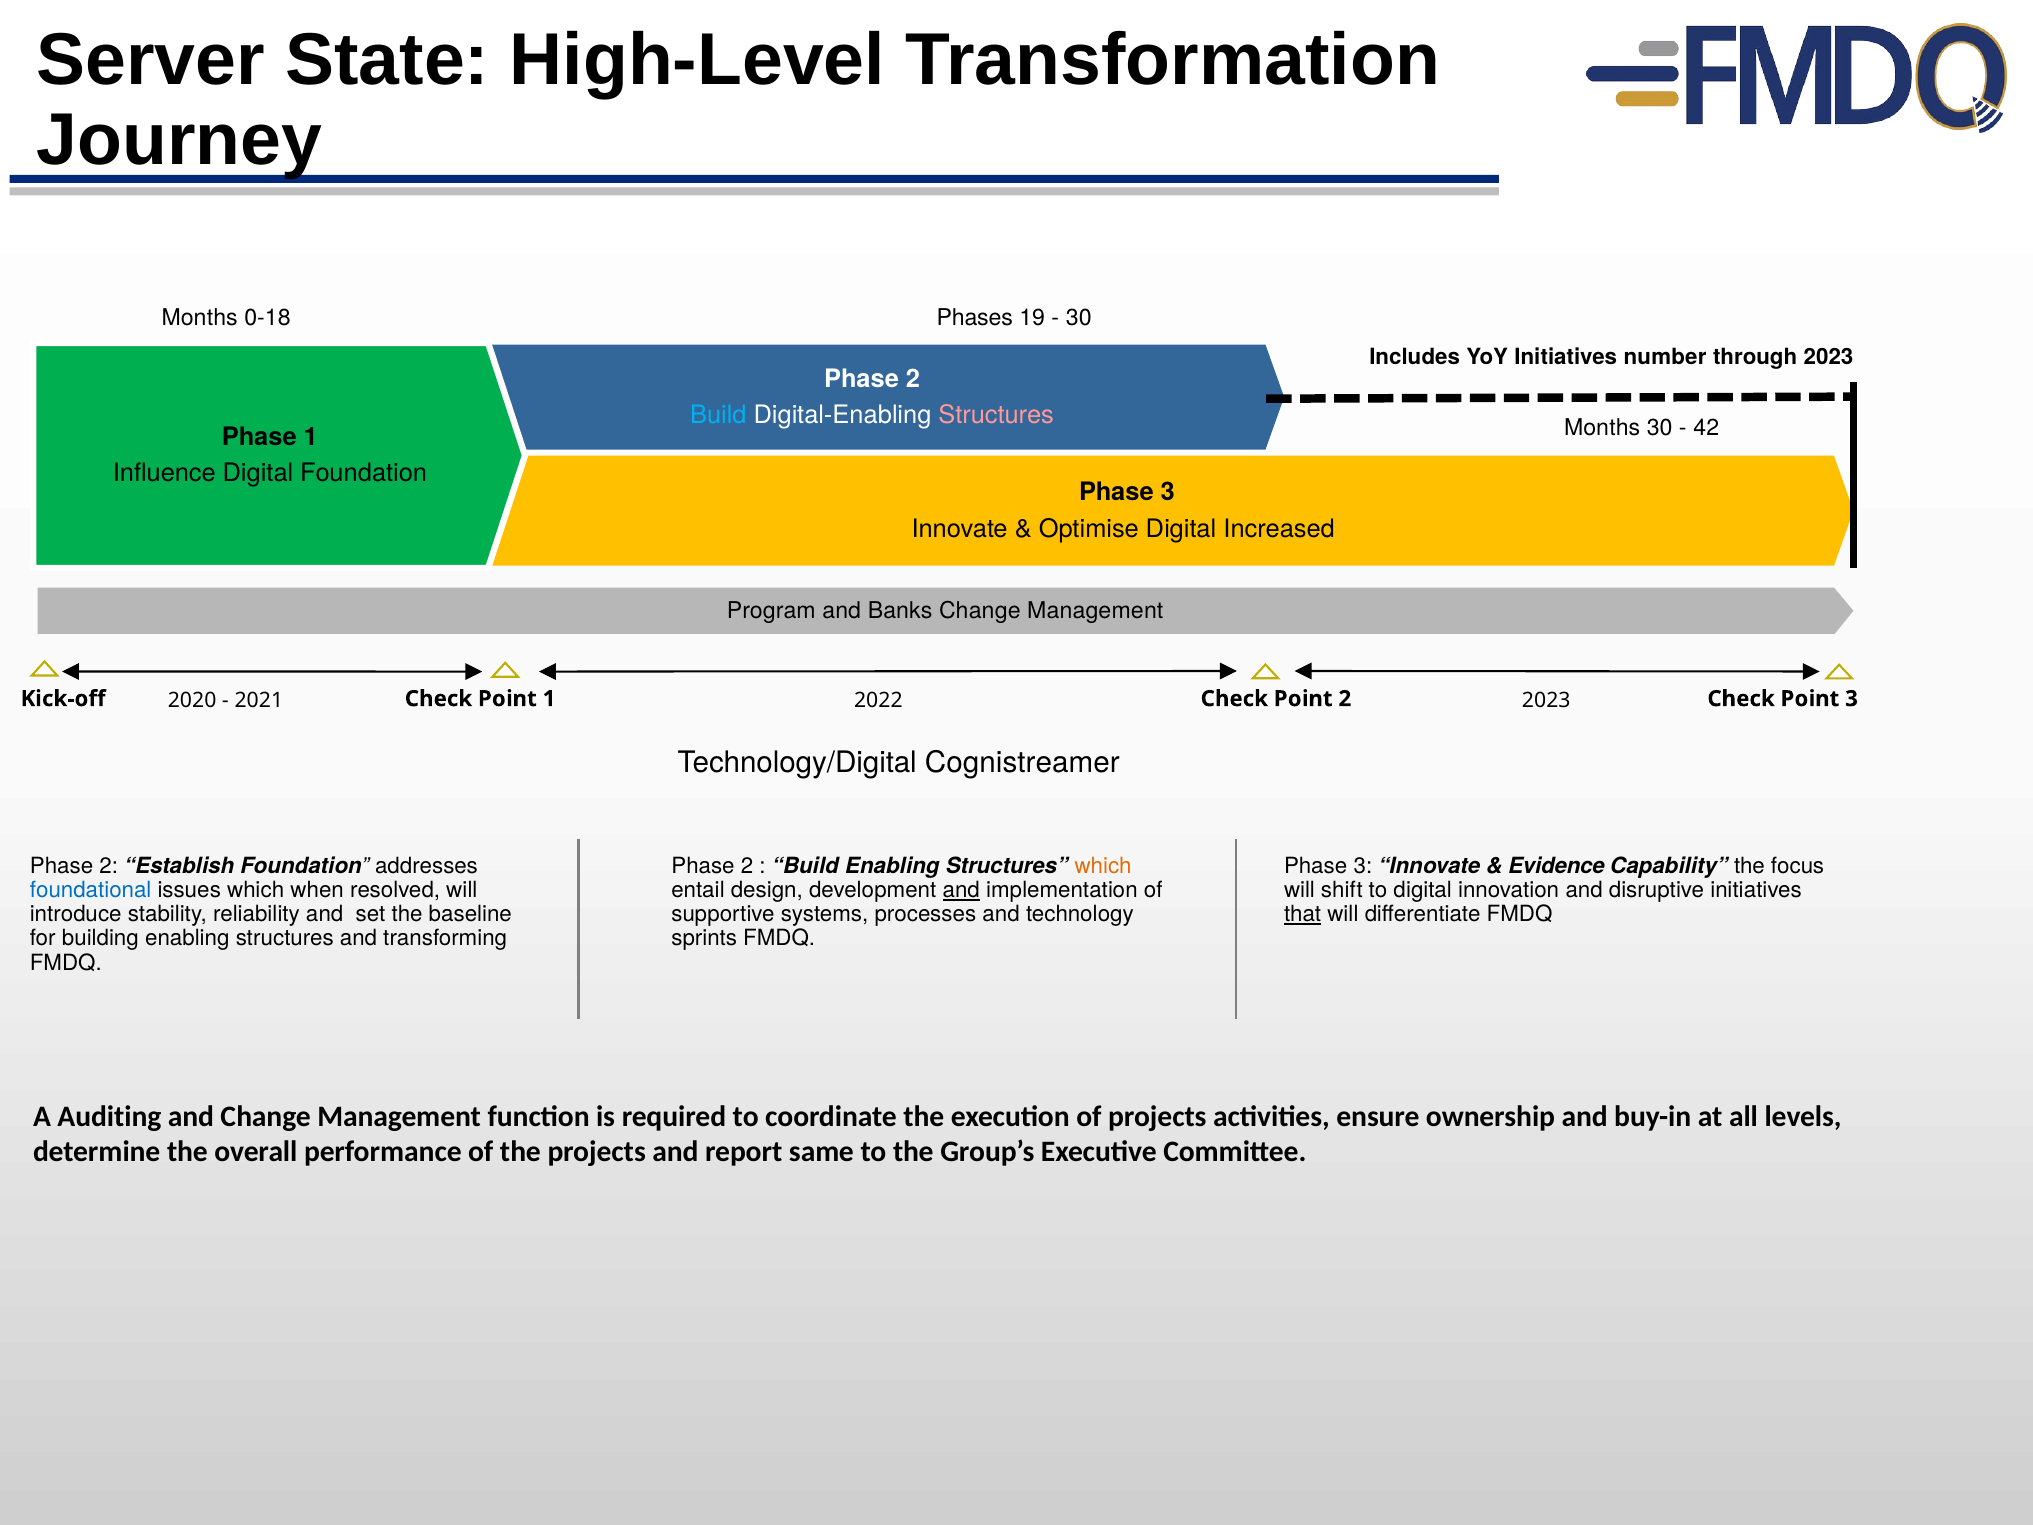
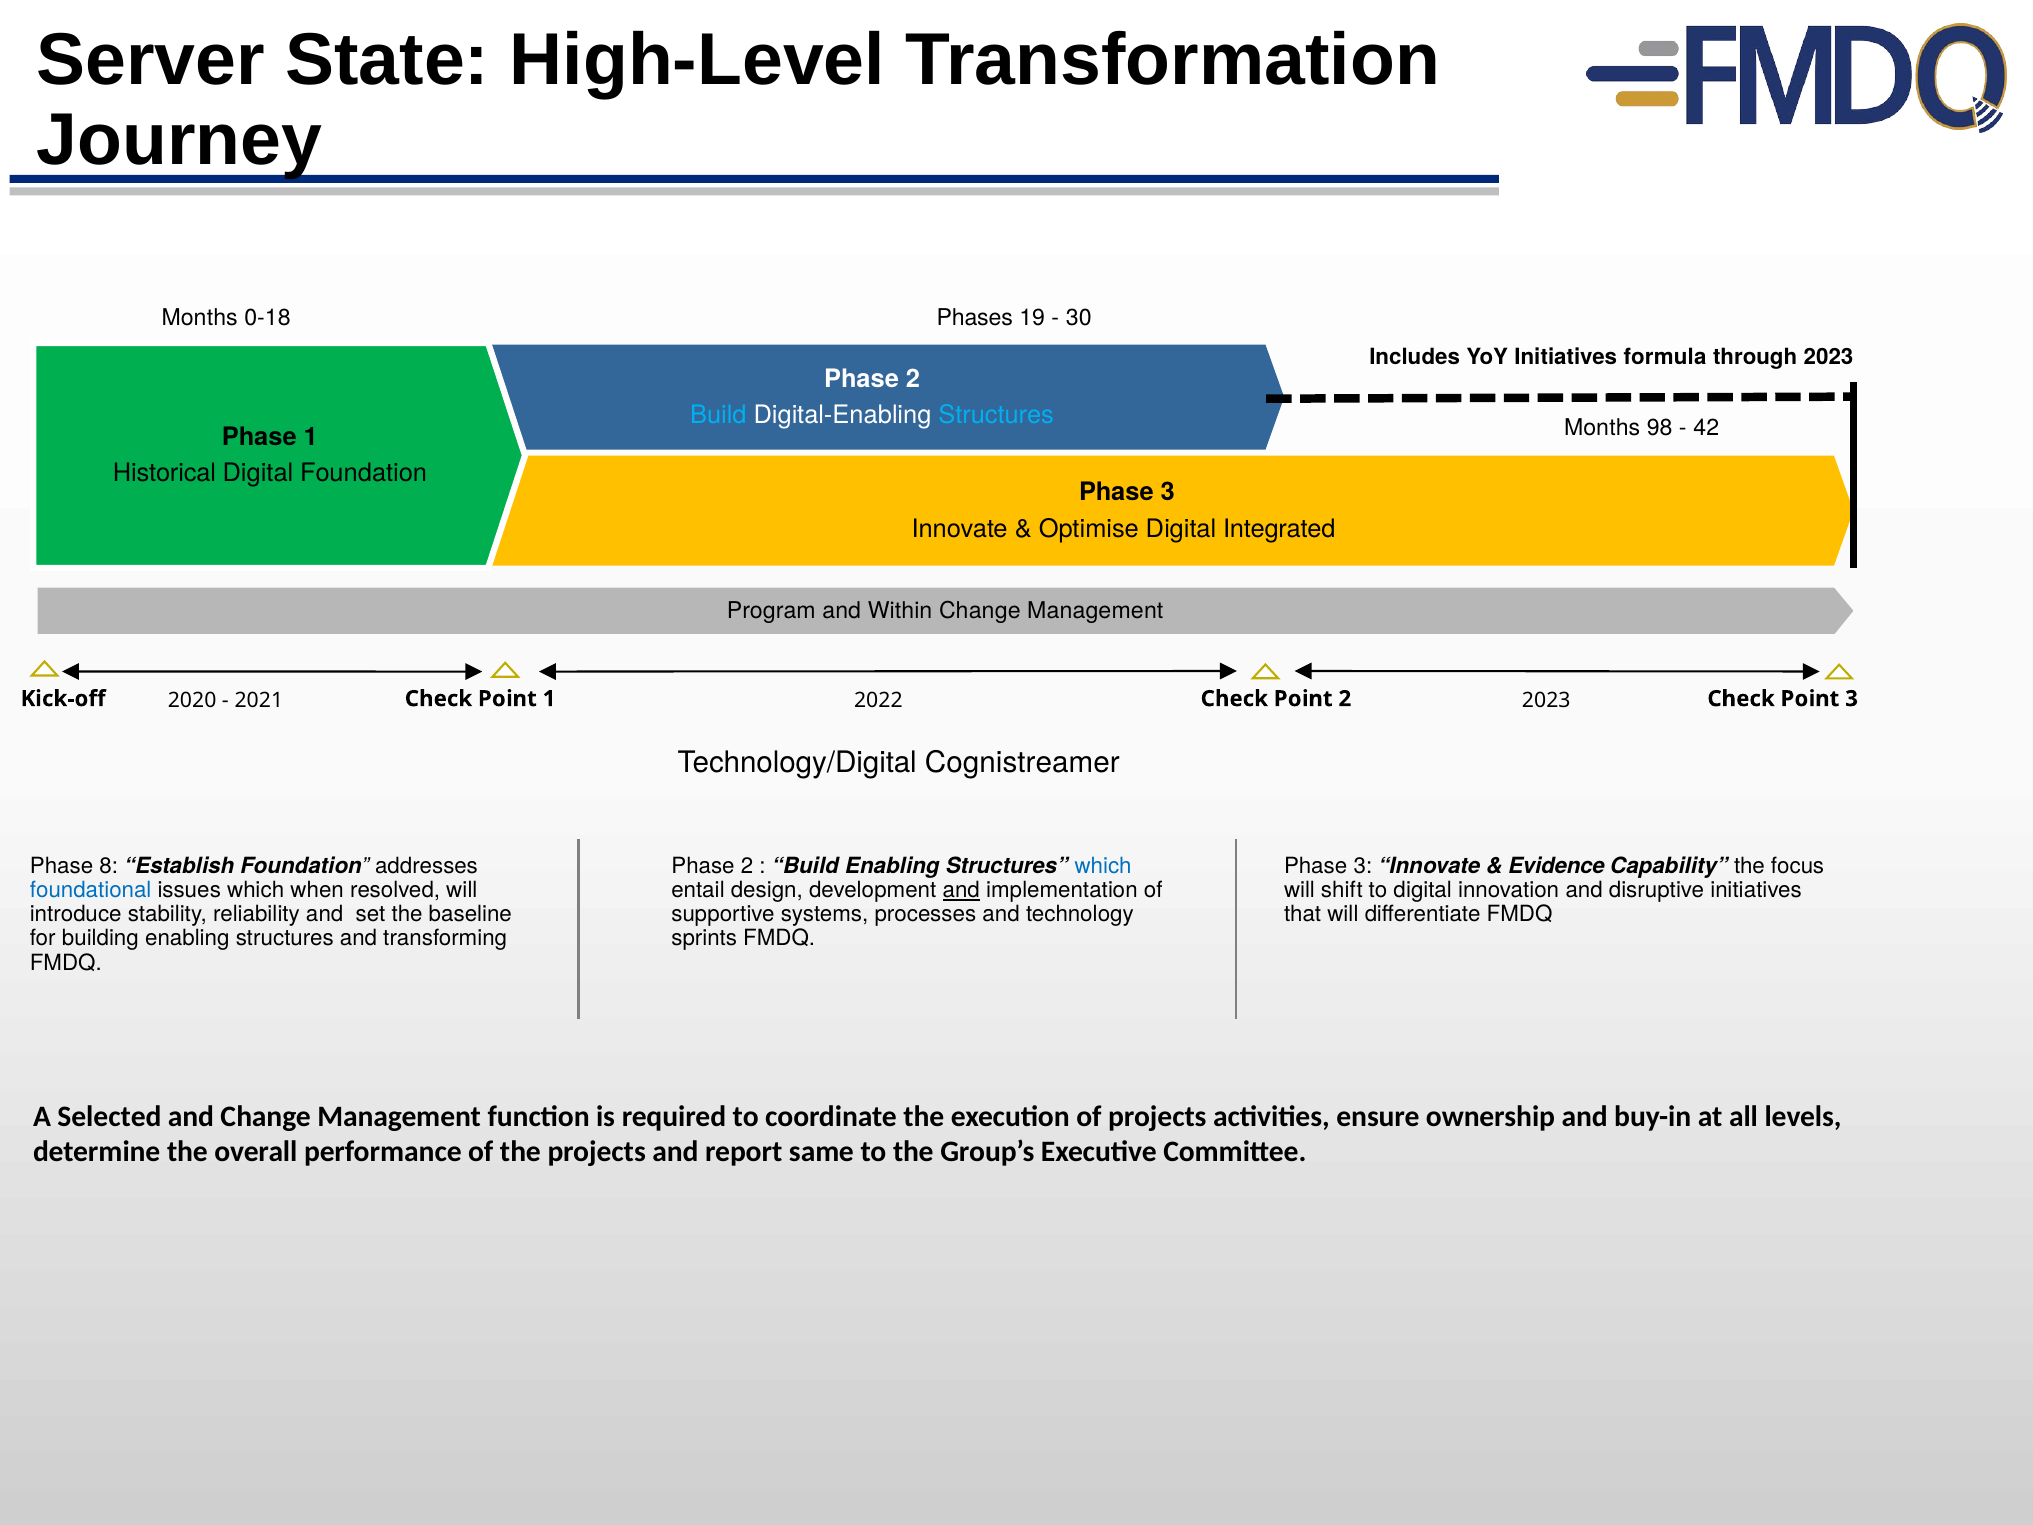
number: number -> formula
Structures at (996, 415) colour: pink -> light blue
Months 30: 30 -> 98
Influence: Influence -> Historical
Increased: Increased -> Integrated
Banks: Banks -> Within
2 at (109, 866): 2 -> 8
which at (1103, 866) colour: orange -> blue
that underline: present -> none
Auditing: Auditing -> Selected
